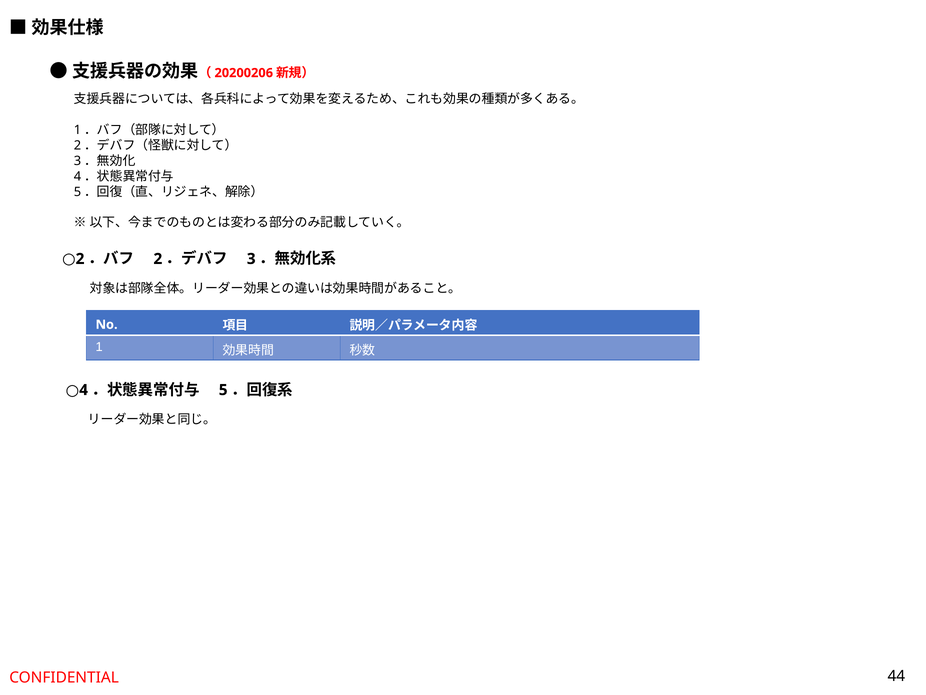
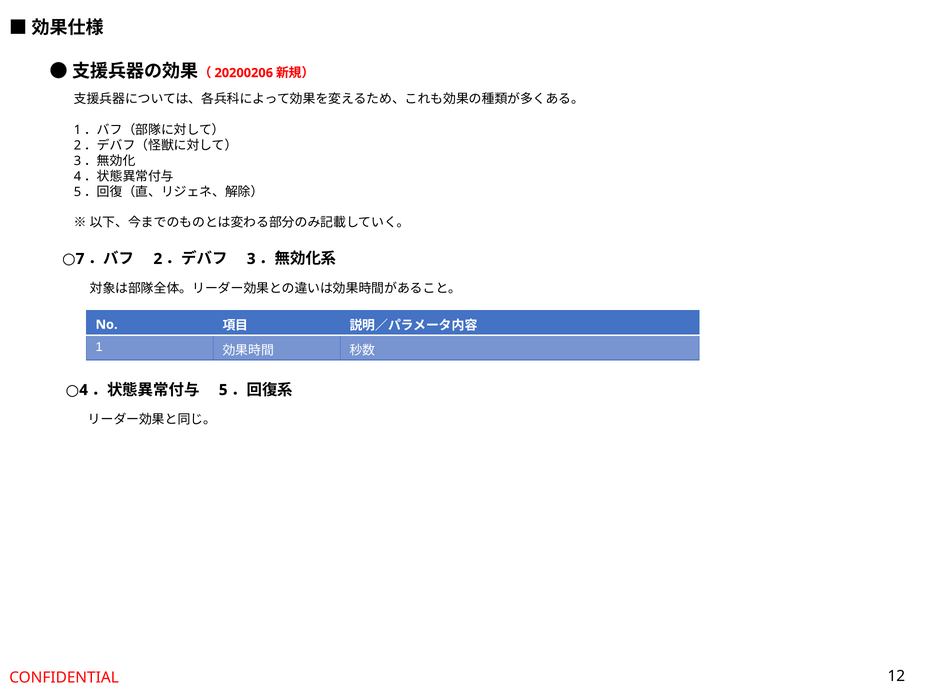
2 at (80, 259): 2 -> 7
44: 44 -> 12
